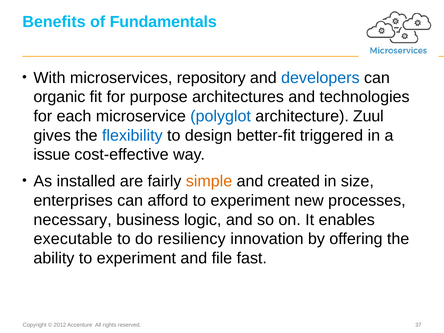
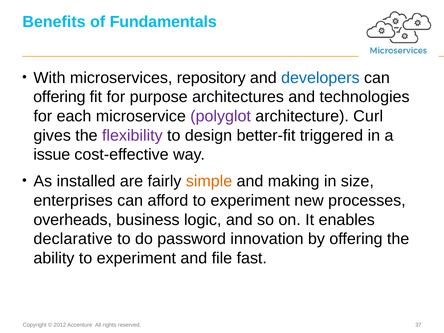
organic at (59, 97): organic -> offering
polyglot colour: blue -> purple
Zuul: Zuul -> Curl
flexibility colour: blue -> purple
created: created -> making
necessary: necessary -> overheads
executable: executable -> declarative
resiliency: resiliency -> password
